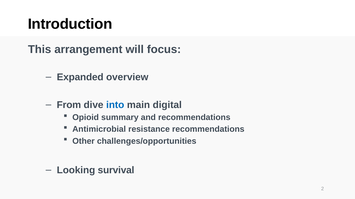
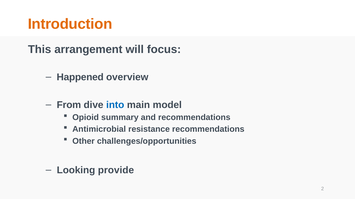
Introduction colour: black -> orange
Expanded: Expanded -> Happened
digital: digital -> model
survival: survival -> provide
